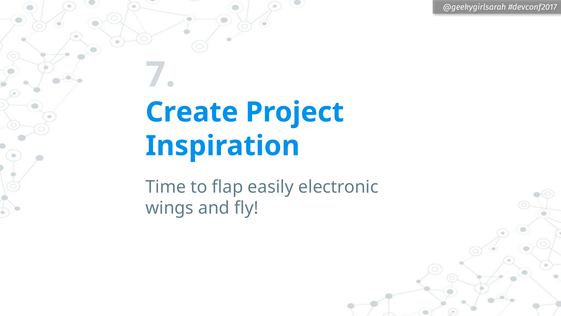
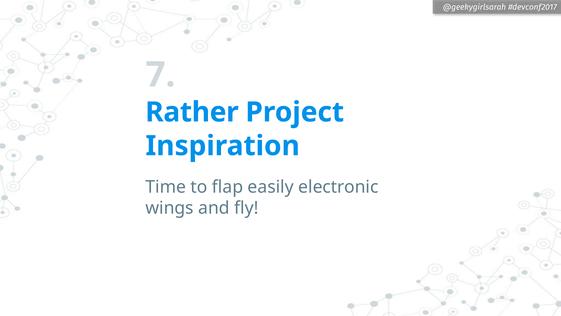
Create: Create -> Rather
